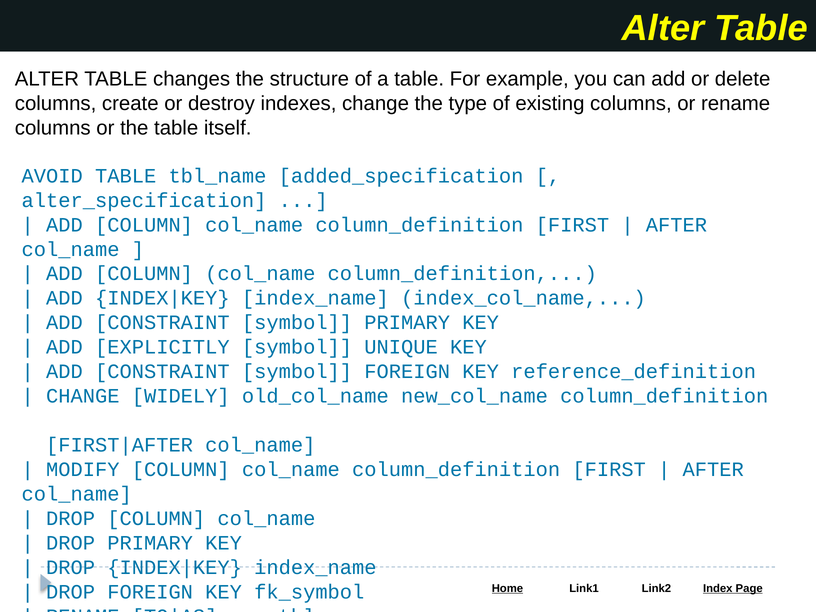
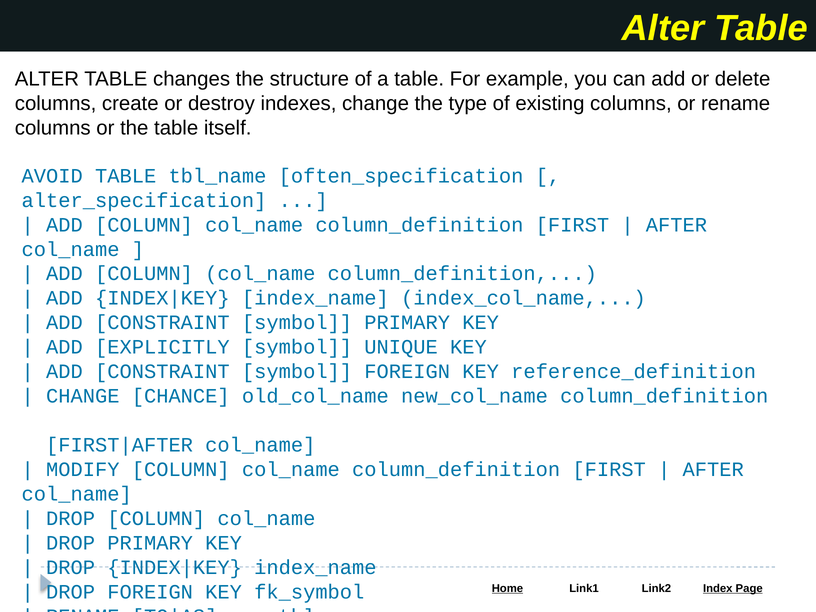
added_specification: added_specification -> often_specification
WIDELY: WIDELY -> CHANCE
